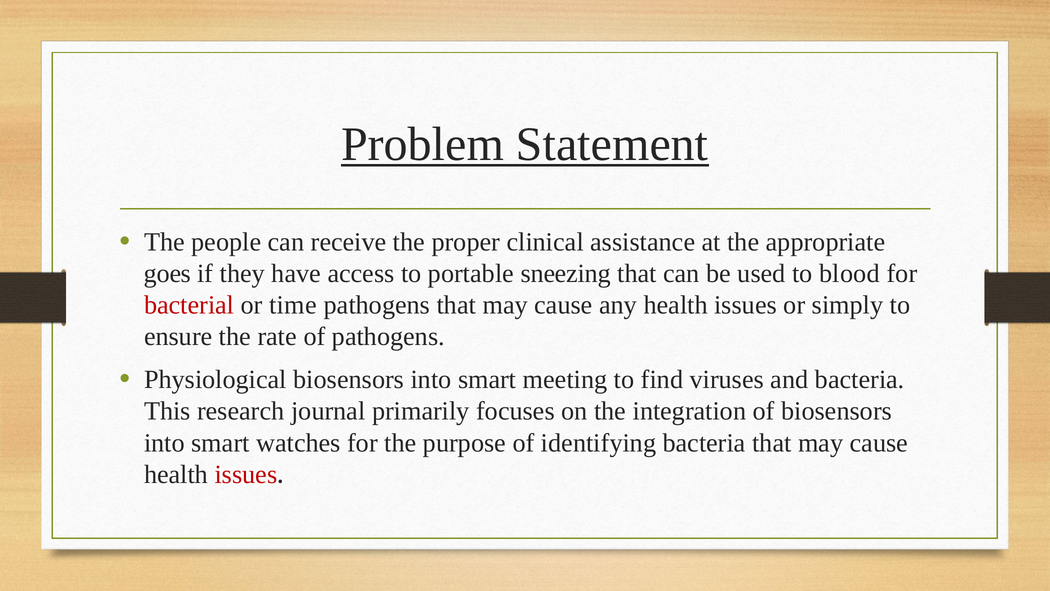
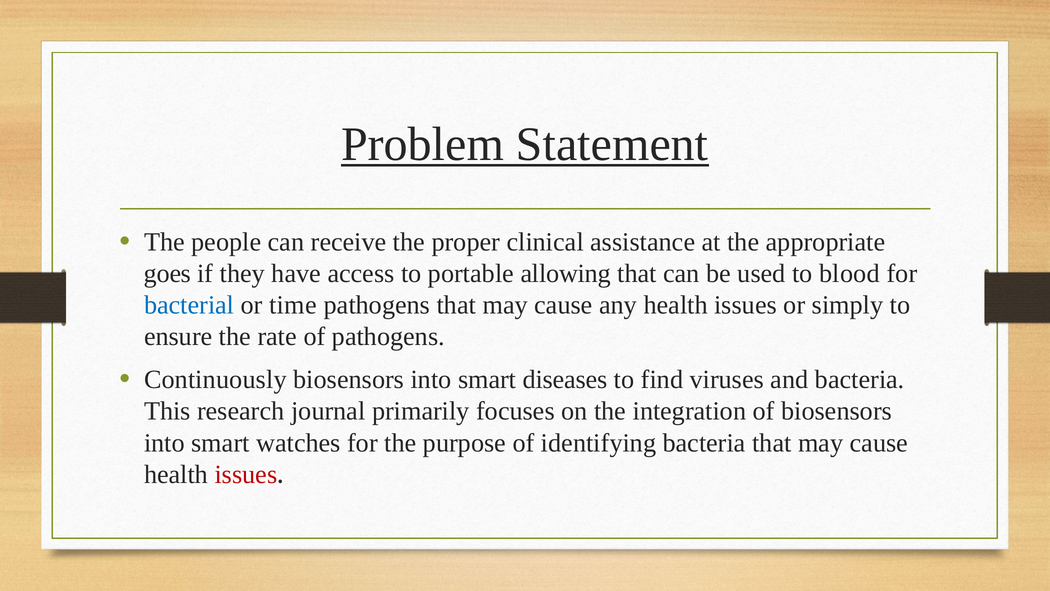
sneezing: sneezing -> allowing
bacterial colour: red -> blue
Physiological: Physiological -> Continuously
meeting: meeting -> diseases
